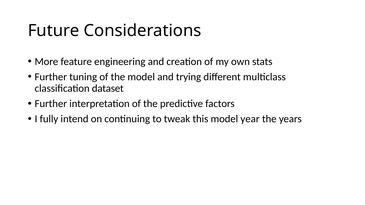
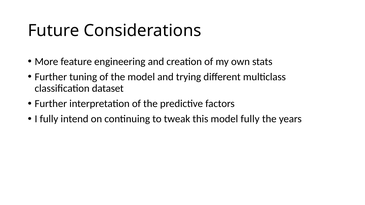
model year: year -> fully
